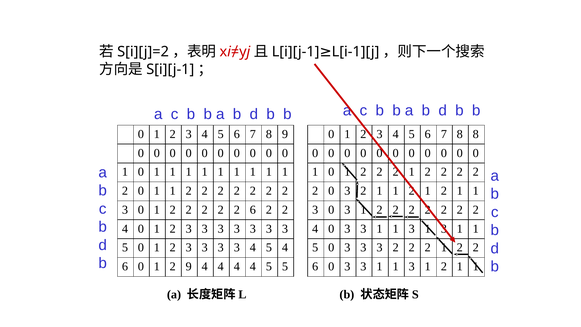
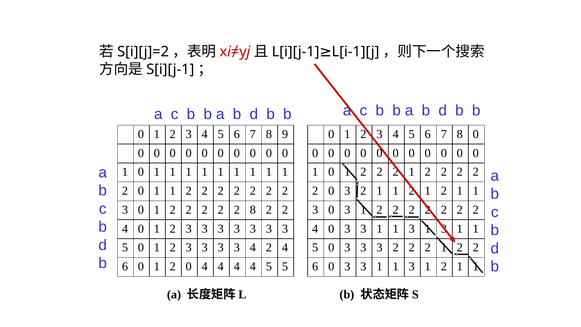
8 8: 8 -> 0
2 2 2 6: 6 -> 8
3 3 4 5: 5 -> 2
1 2 9: 9 -> 0
